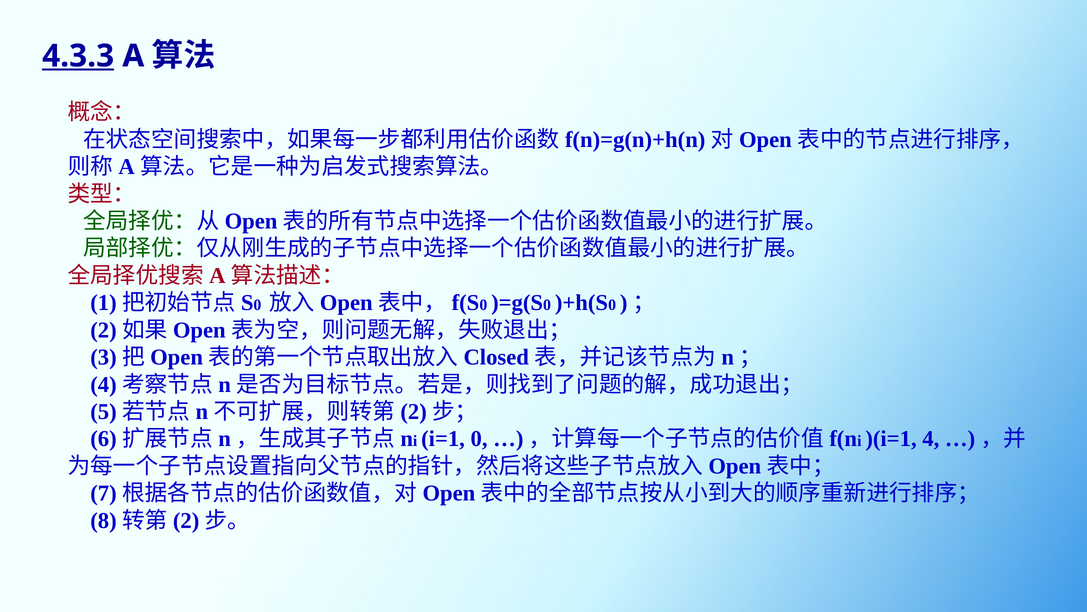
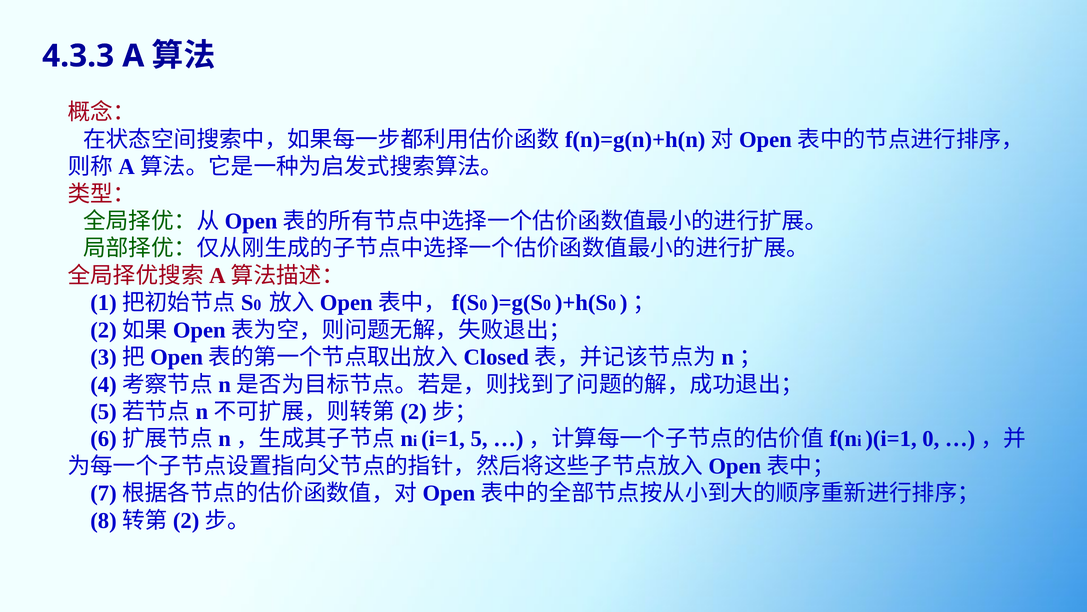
4.3.3 underline: present -> none
i=1 0: 0 -> 5
)(i=1 4: 4 -> 0
